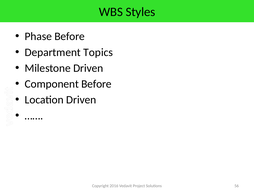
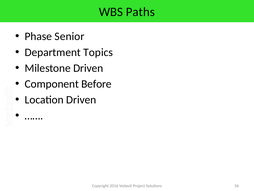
Styles: Styles -> Paths
Phase Before: Before -> Senior
